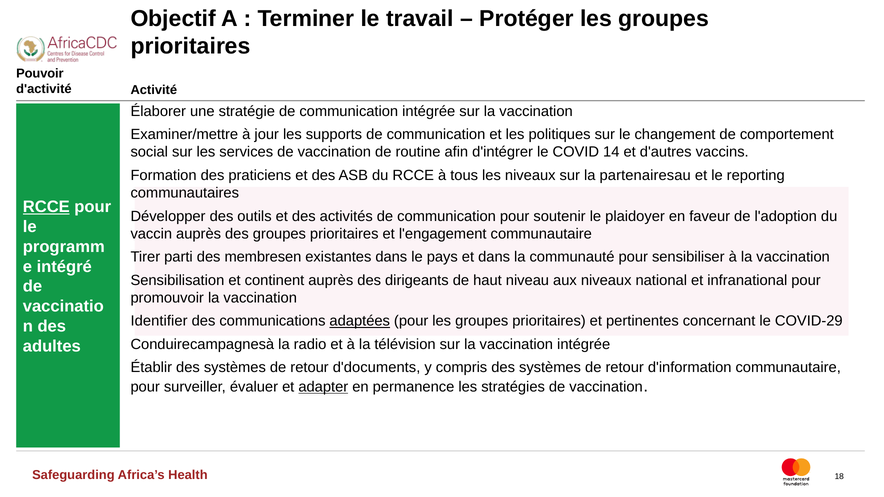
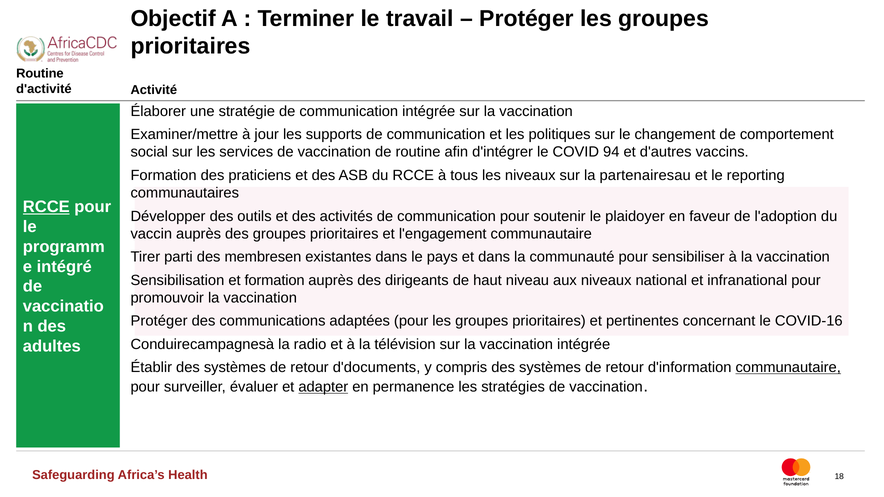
Pouvoir at (40, 74): Pouvoir -> Routine
14: 14 -> 94
et continent: continent -> formation
Identifier at (159, 321): Identifier -> Protéger
adaptées underline: present -> none
COVID-29: COVID-29 -> COVID-16
communautaire at (788, 368) underline: none -> present
